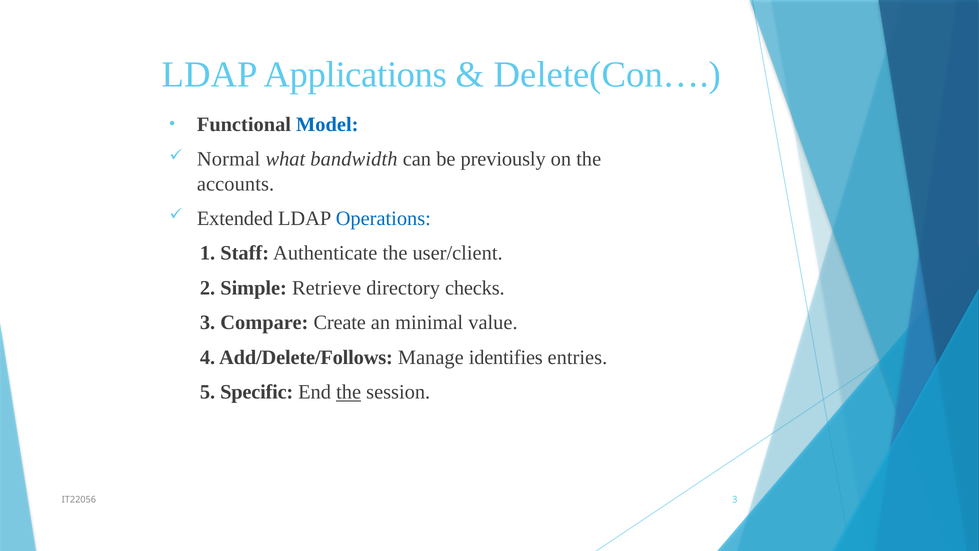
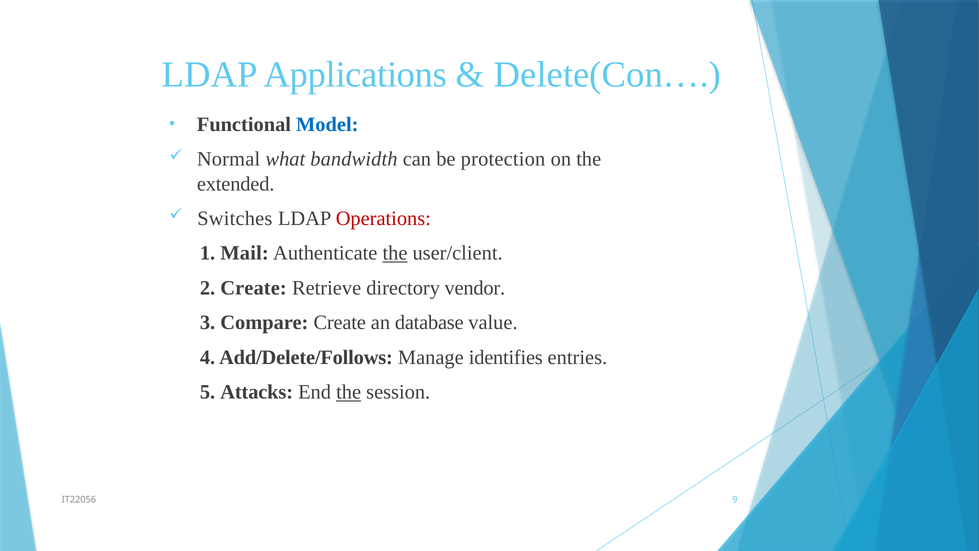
previously: previously -> protection
accounts: accounts -> extended
Extended: Extended -> Switches
Operations colour: blue -> red
Staff: Staff -> Mail
the at (395, 253) underline: none -> present
2 Simple: Simple -> Create
checks: checks -> vendor
minimal: minimal -> database
Specific: Specific -> Attacks
IT22056 3: 3 -> 9
